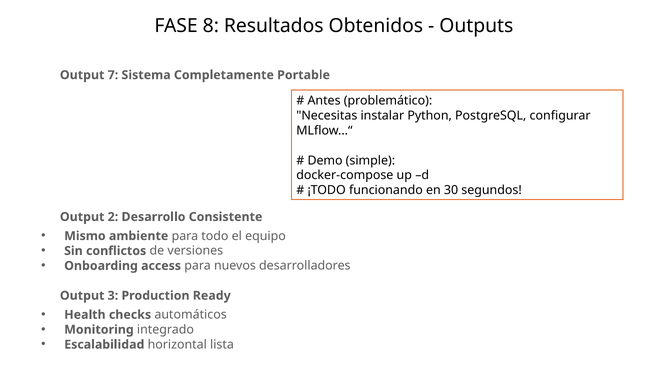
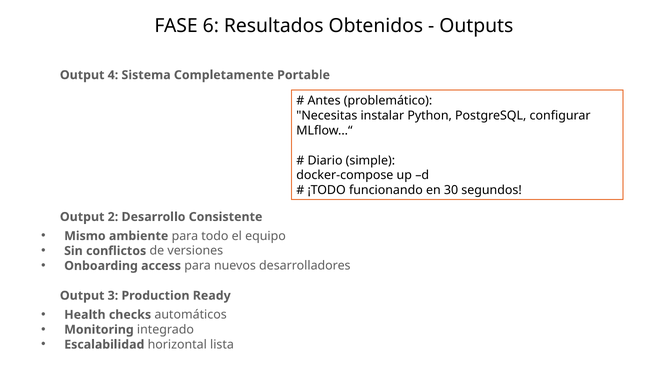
8: 8 -> 6
7: 7 -> 4
Demo: Demo -> Diario
